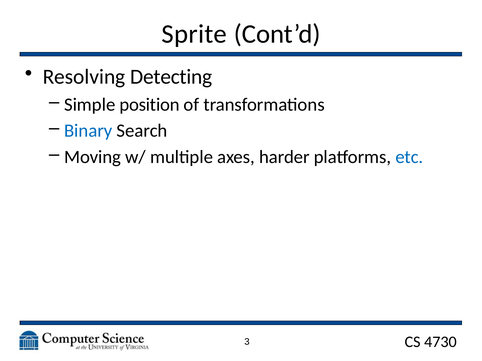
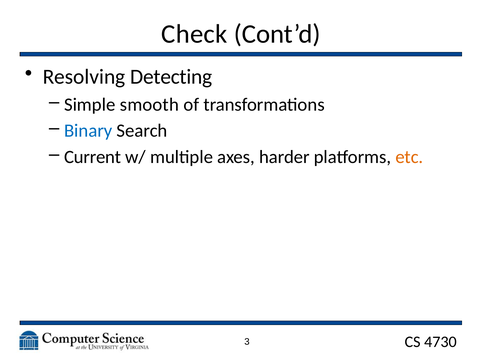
Sprite: Sprite -> Check
position: position -> smooth
Moving: Moving -> Current
etc colour: blue -> orange
